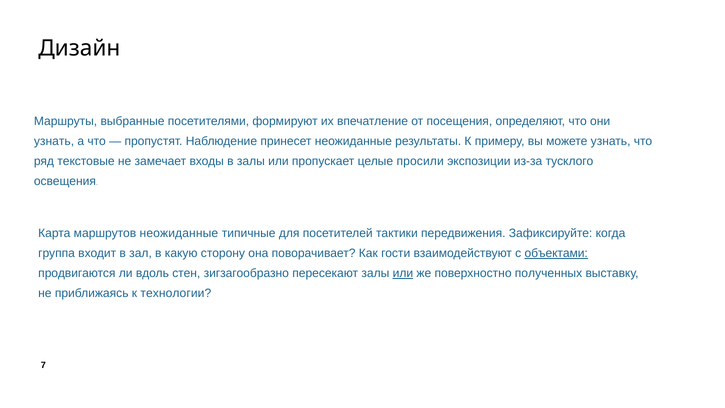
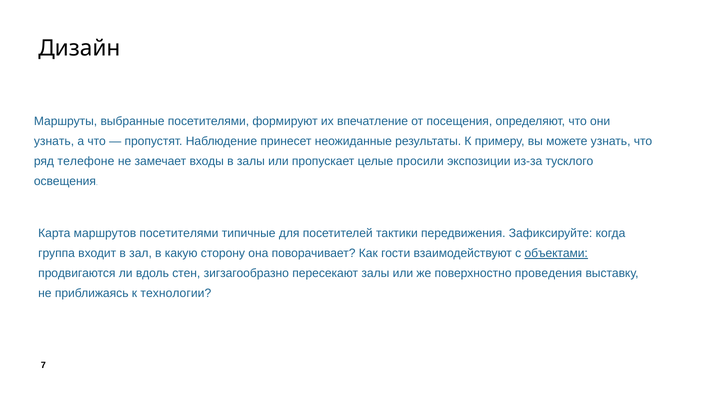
текстовые: текстовые -> телефоне
маршрутов неожиданные: неожиданные -> посетителями
или at (403, 273) underline: present -> none
полученных: полученных -> проведения
